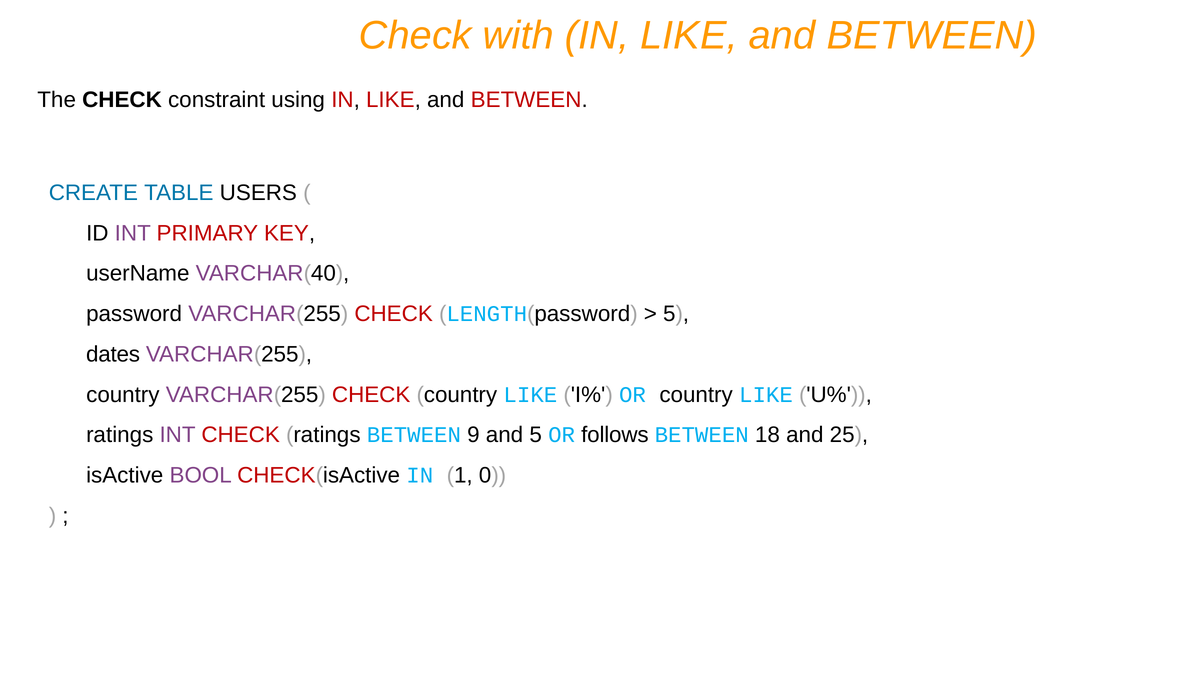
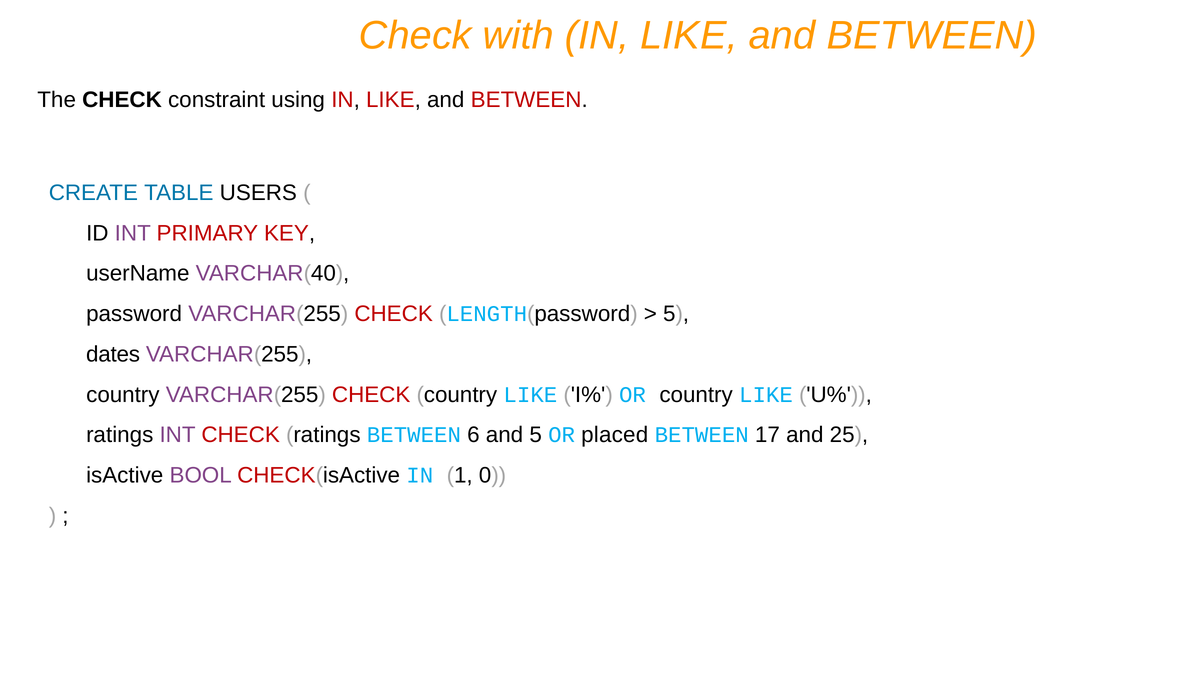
9: 9 -> 6
follows: follows -> placed
18: 18 -> 17
